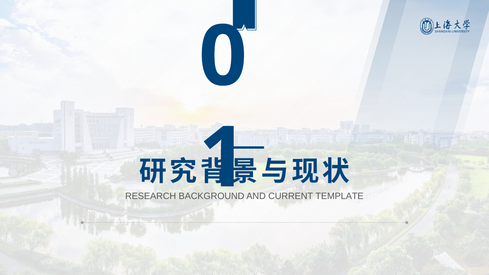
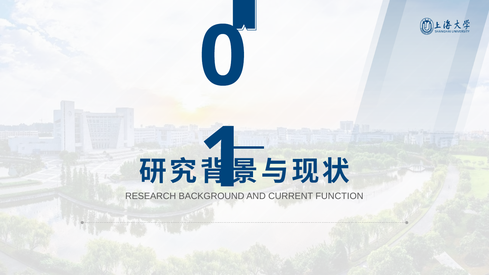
TEMPLATE: TEMPLATE -> FUNCTION
